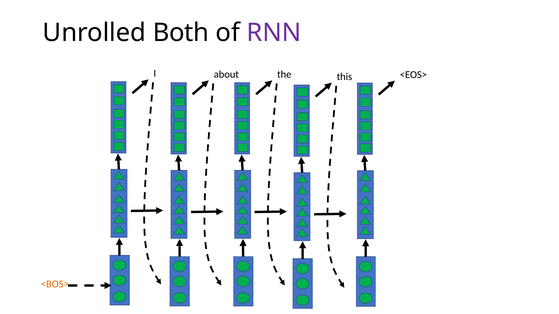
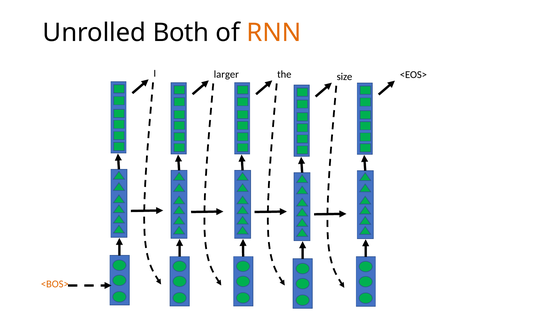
RNN colour: purple -> orange
about: about -> larger
this: this -> size
